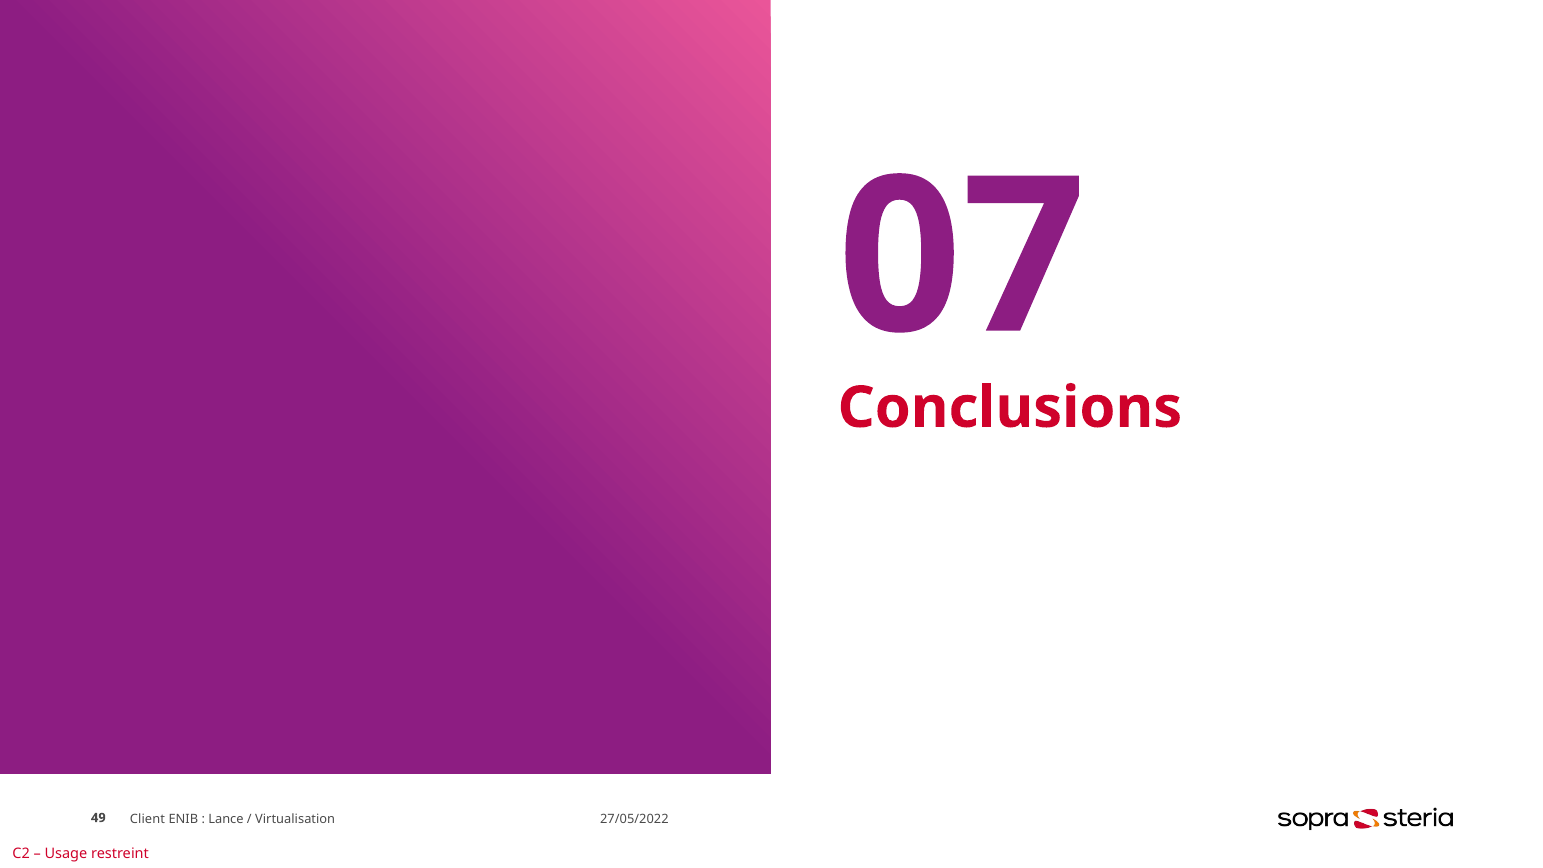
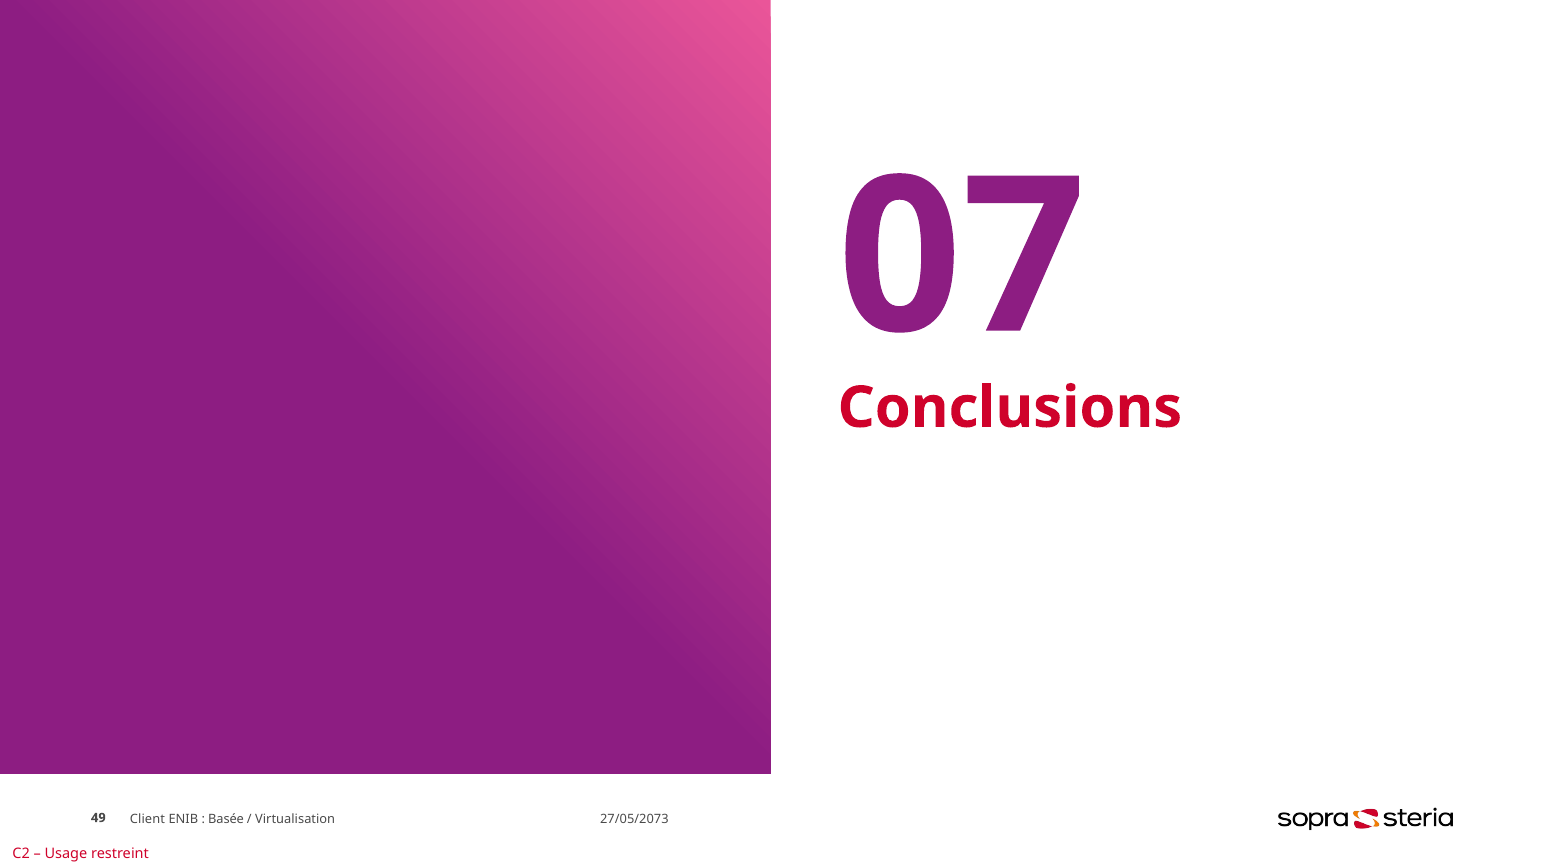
Lance: Lance -> Basée
27/05/2022: 27/05/2022 -> 27/05/2073
